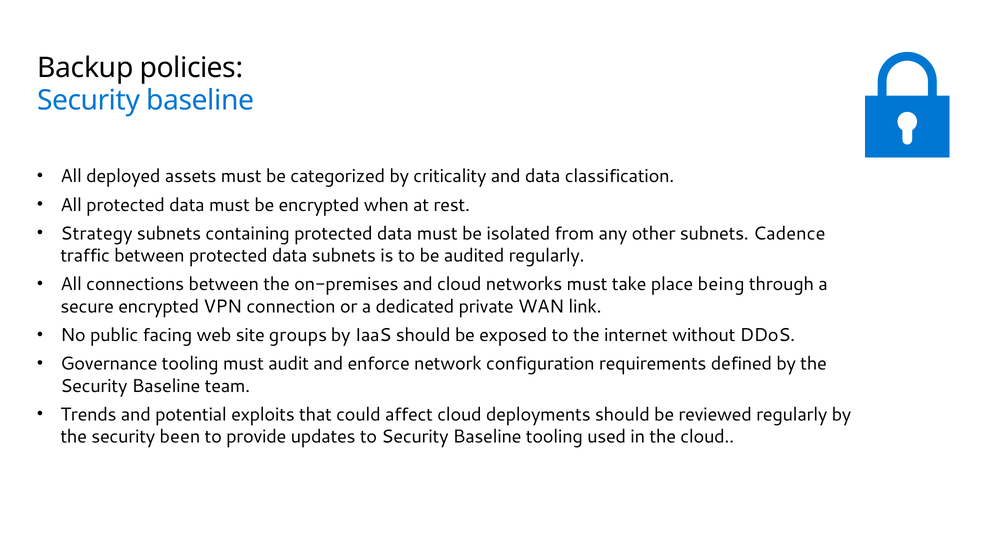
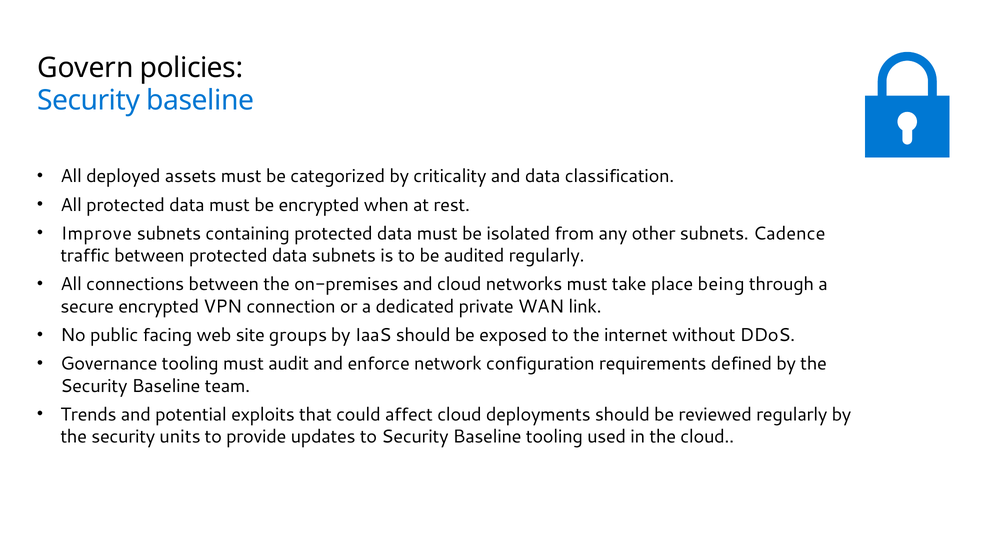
Backup: Backup -> Govern
Strategy: Strategy -> Improve
been: been -> units
